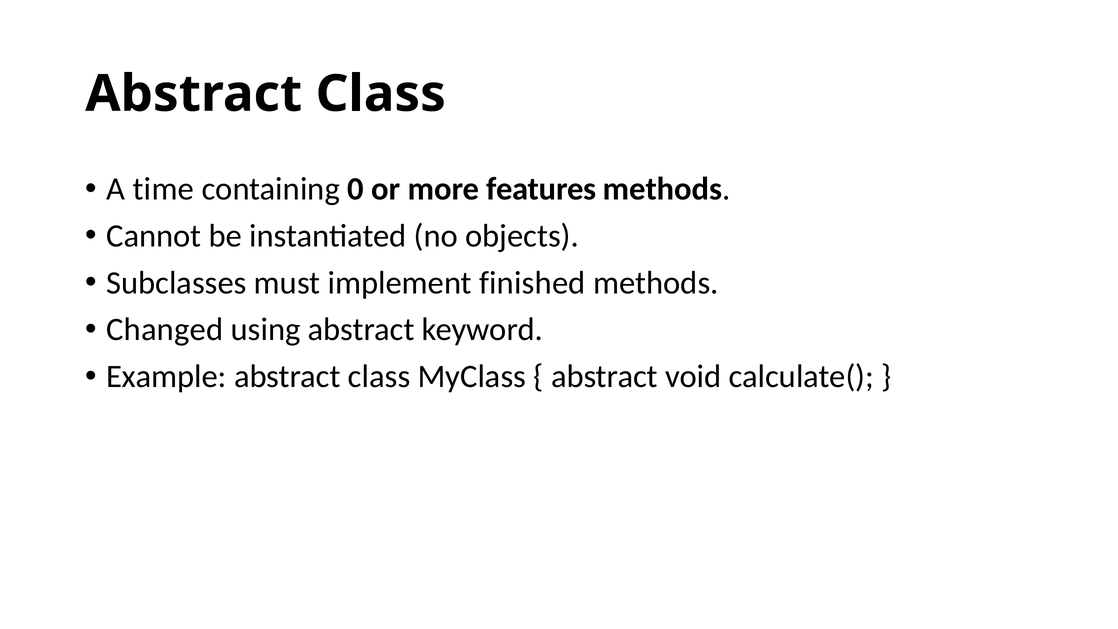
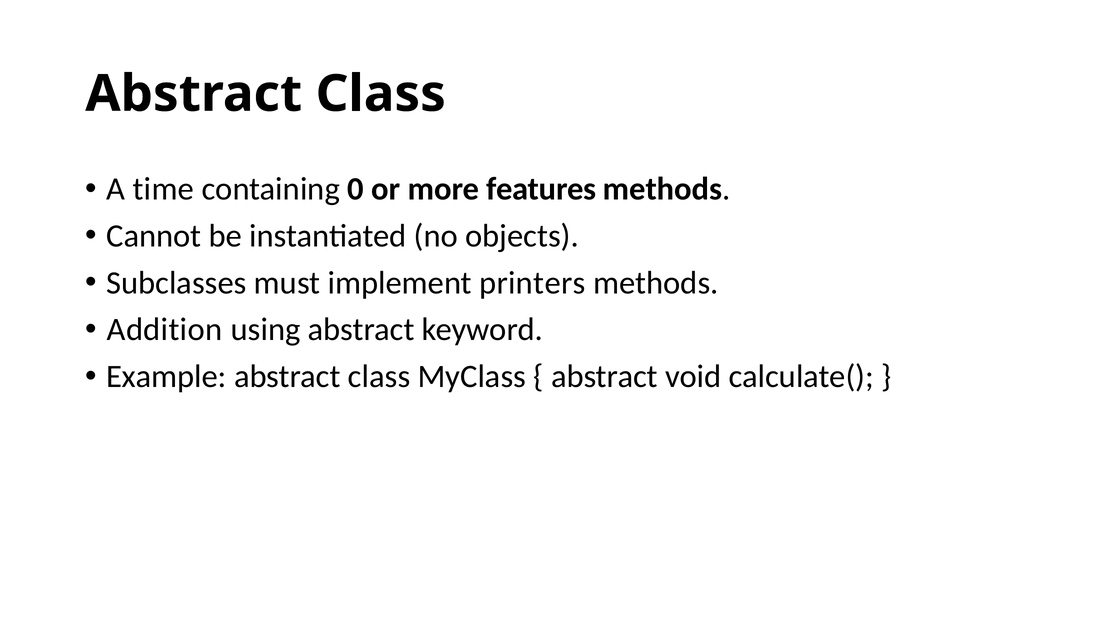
finished: finished -> printers
Changed: Changed -> Addition
